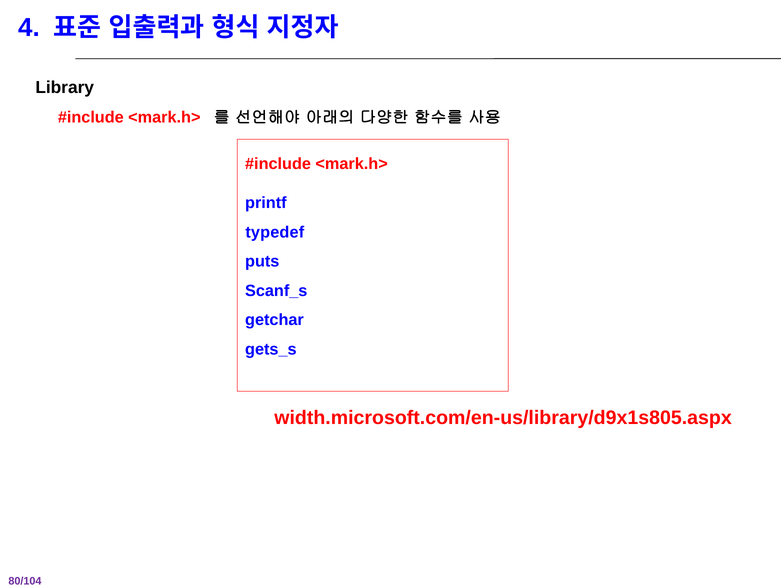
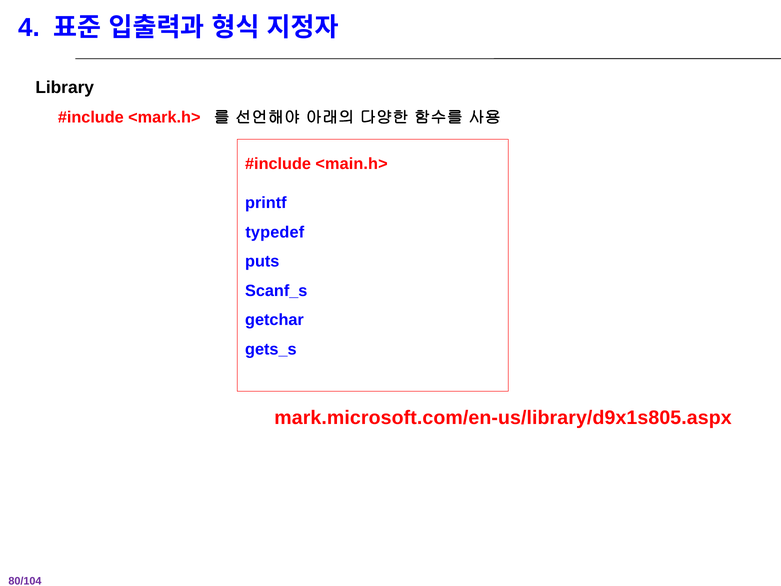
<mark.h> at (352, 164): <mark.h> -> <main.h>
width.microsoft.com/en-us/library/d9x1s805.aspx: width.microsoft.com/en-us/library/d9x1s805.aspx -> mark.microsoft.com/en-us/library/d9x1s805.aspx
